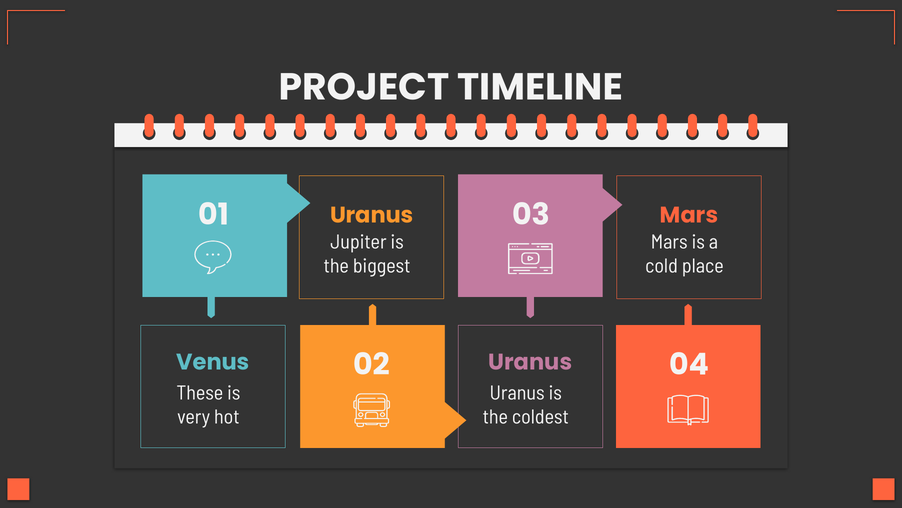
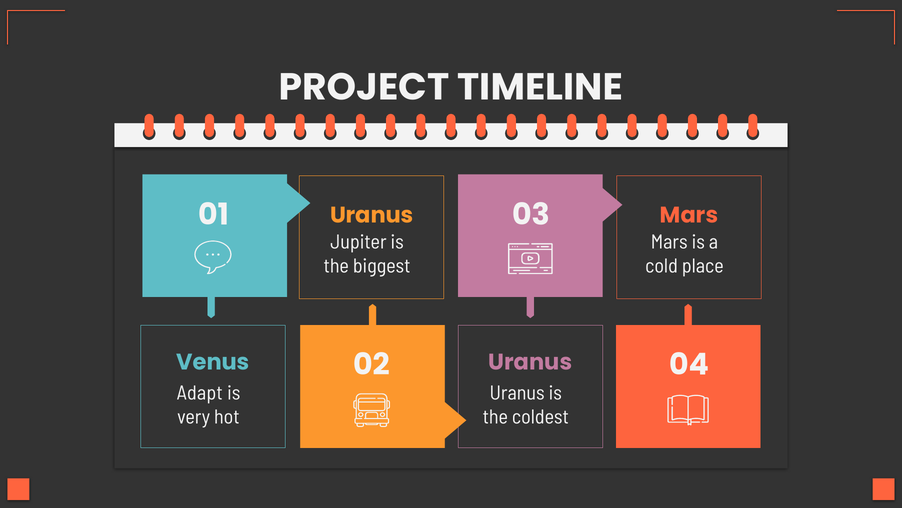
These: These -> Adapt
